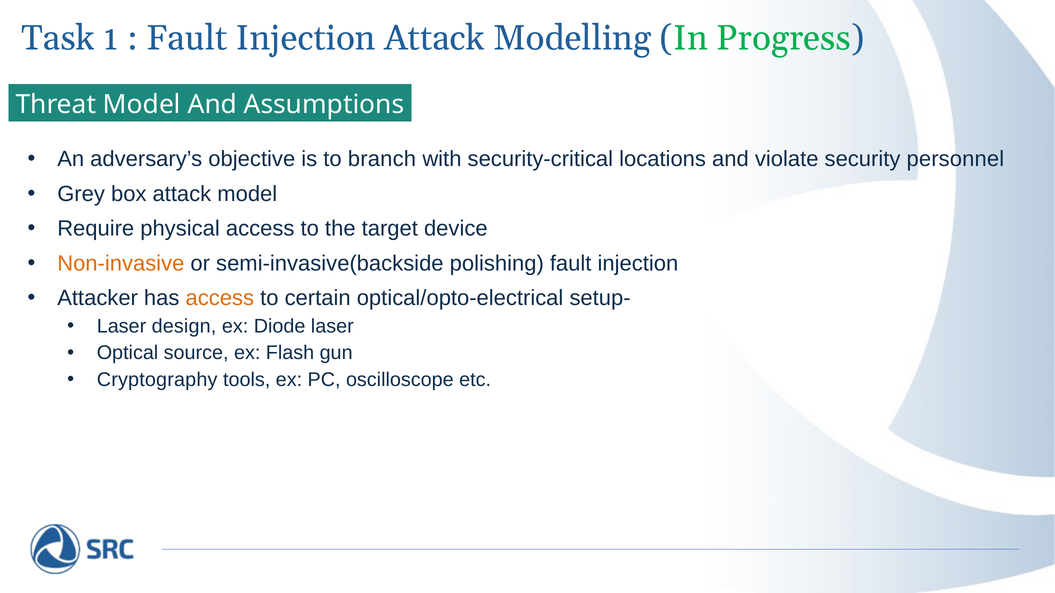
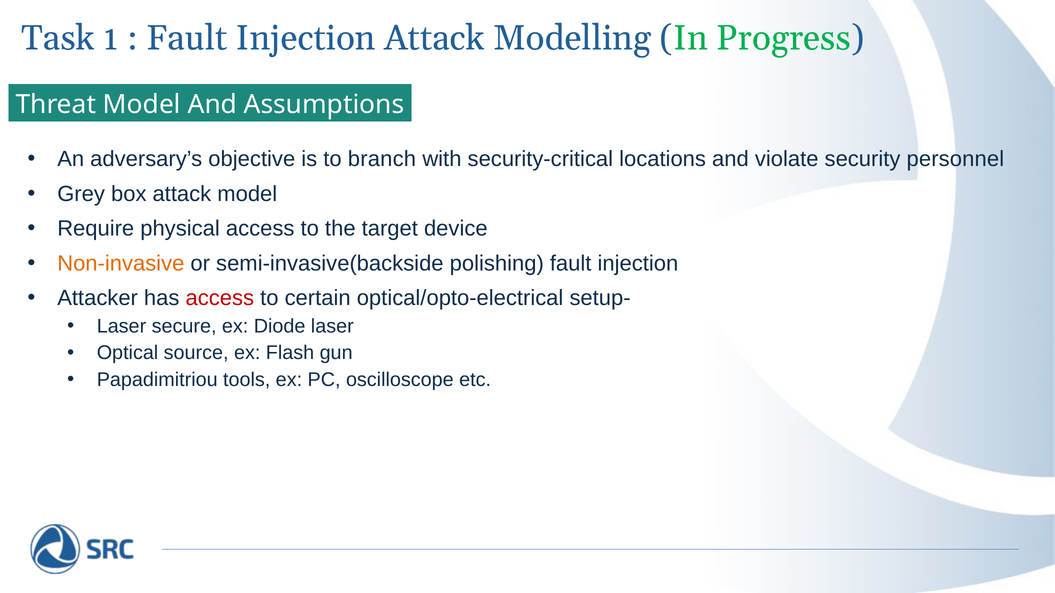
access at (220, 298) colour: orange -> red
design: design -> secure
Cryptography: Cryptography -> Papadimitriou
